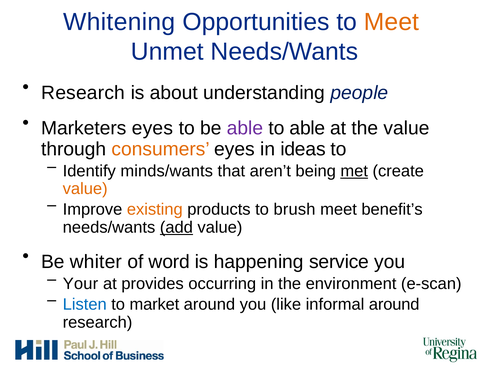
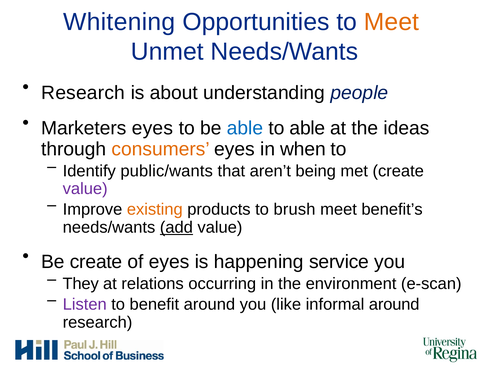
able at (245, 128) colour: purple -> blue
the value: value -> ideas
ideas: ideas -> when
minds/wants: minds/wants -> public/wants
met underline: present -> none
value at (85, 189) colour: orange -> purple
Be whiter: whiter -> create
of word: word -> eyes
Your: Your -> They
provides: provides -> relations
Listen colour: blue -> purple
market: market -> benefit
